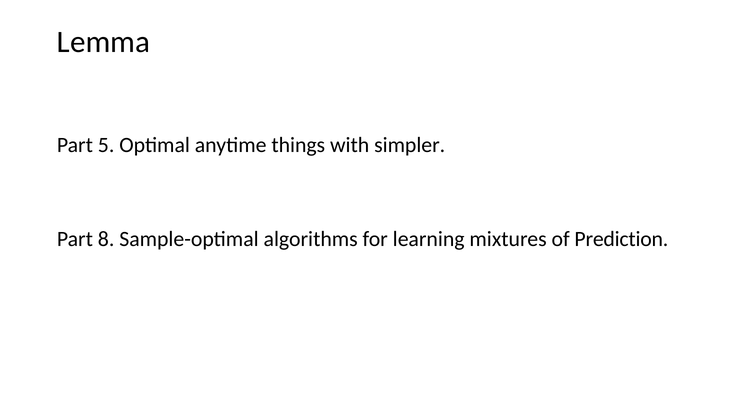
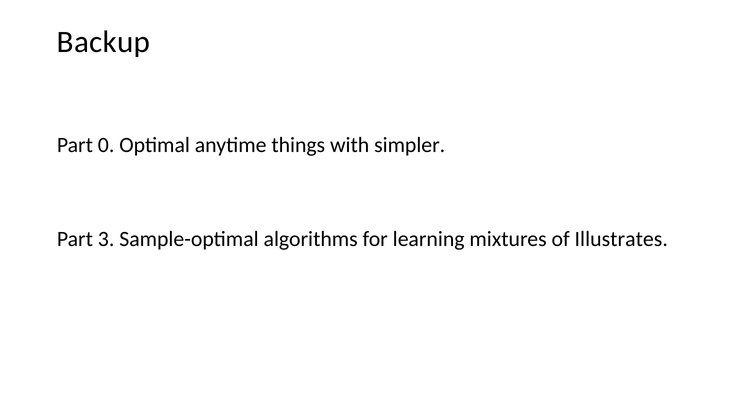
Lemma: Lemma -> Backup
5: 5 -> 0
8: 8 -> 3
Prediction: Prediction -> Illustrates
